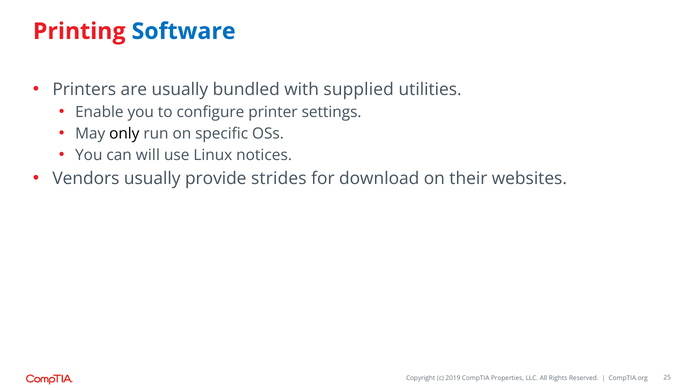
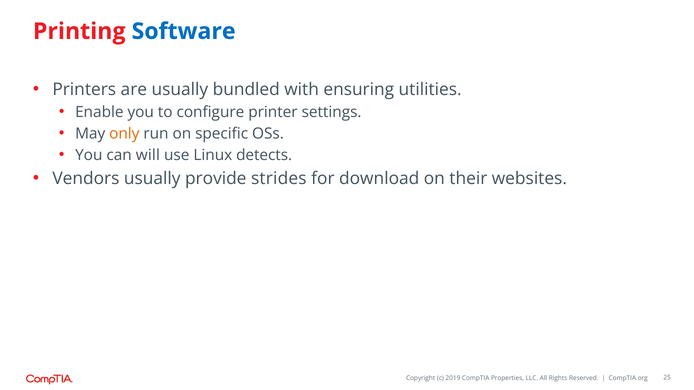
supplied: supplied -> ensuring
only colour: black -> orange
notices: notices -> detects
